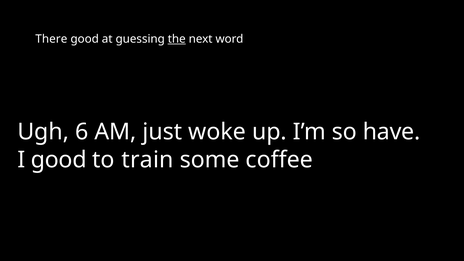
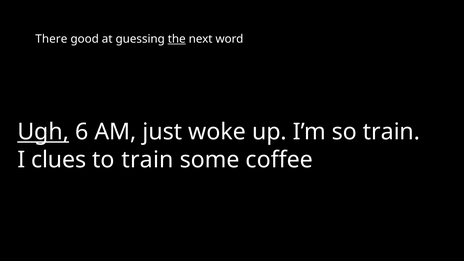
Ugh underline: none -> present
so have: have -> train
I good: good -> clues
